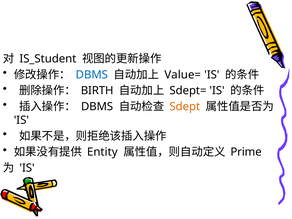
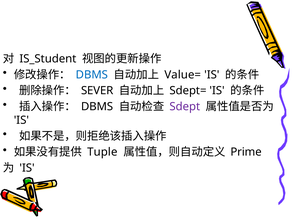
BIRTH: BIRTH -> SEVER
Sdept colour: orange -> purple
Entity: Entity -> Tuple
